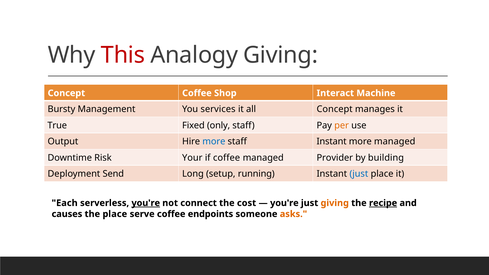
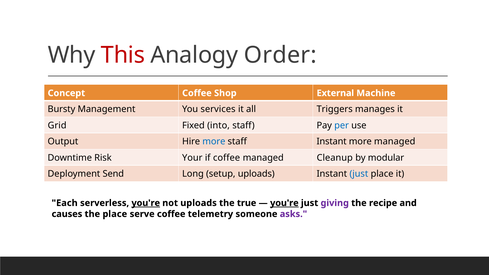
Analogy Giving: Giving -> Order
Interact: Interact -> External
all Concept: Concept -> Triggers
True: True -> Grid
only: only -> into
per colour: orange -> blue
Provider: Provider -> Cleanup
building: building -> modular
setup running: running -> uploads
not connect: connect -> uploads
cost: cost -> true
you're at (284, 203) underline: none -> present
giving at (335, 203) colour: orange -> purple
recipe underline: present -> none
endpoints: endpoints -> telemetry
asks colour: orange -> purple
